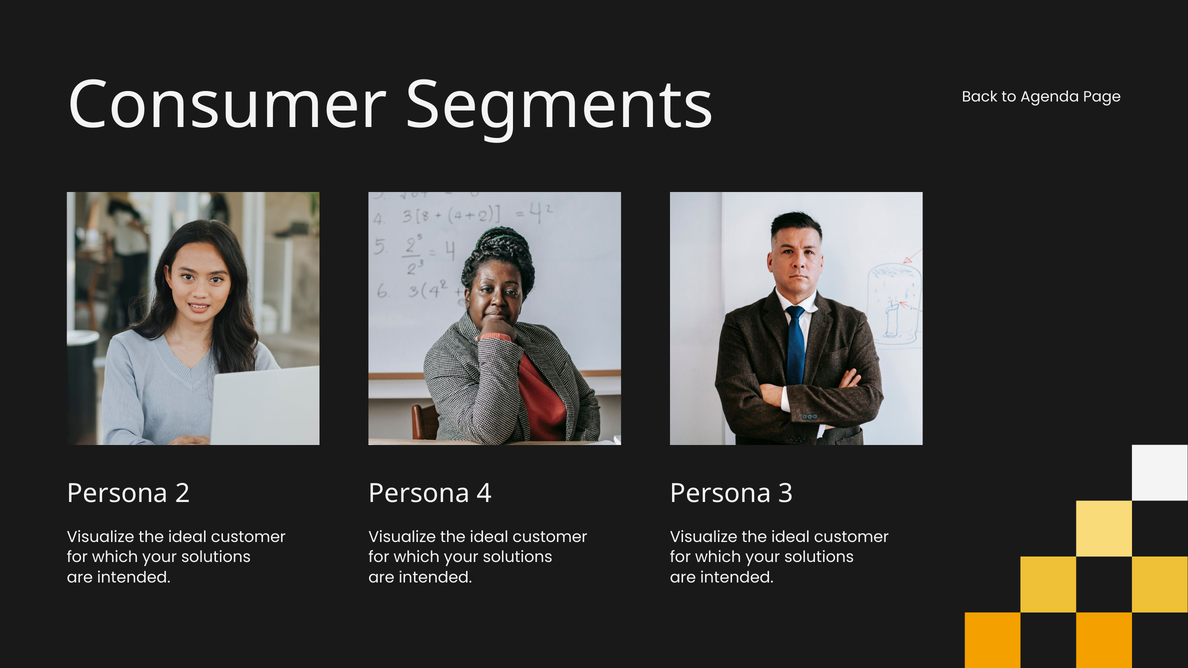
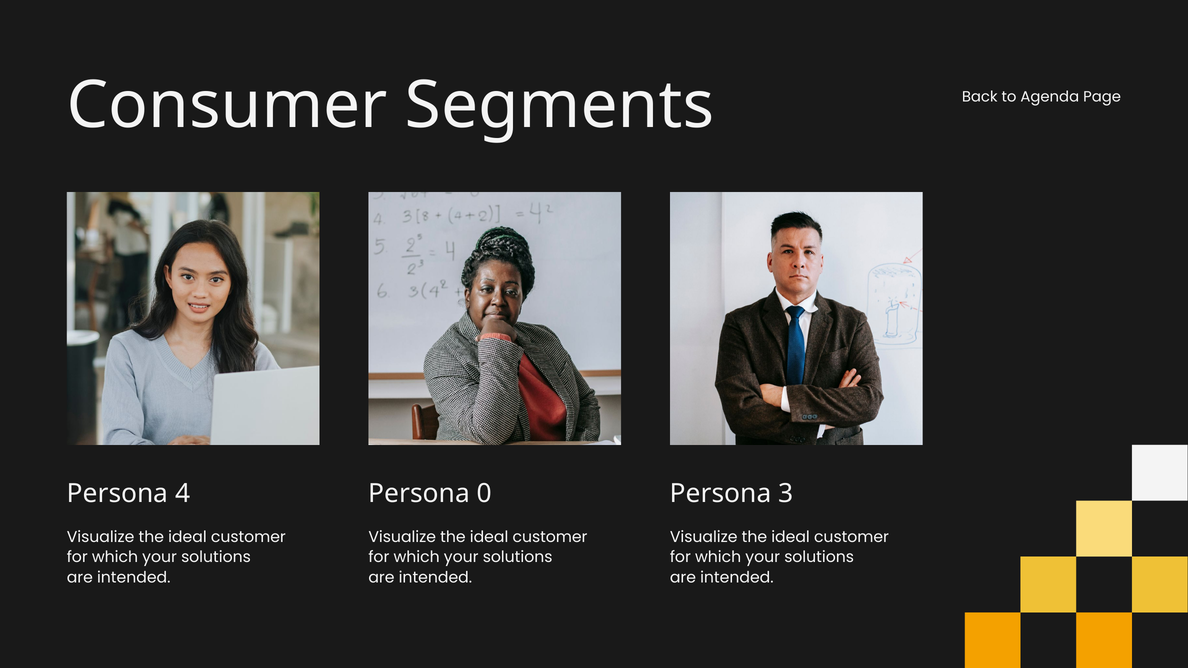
2: 2 -> 4
4: 4 -> 0
